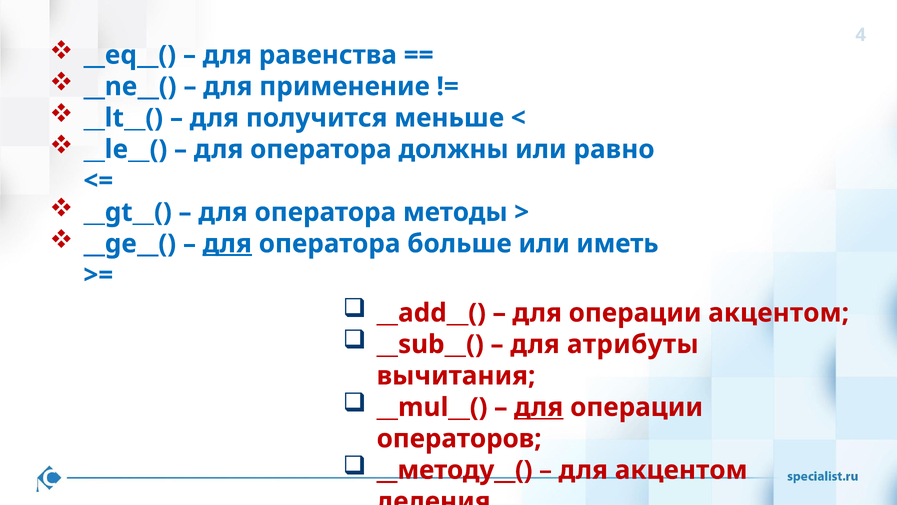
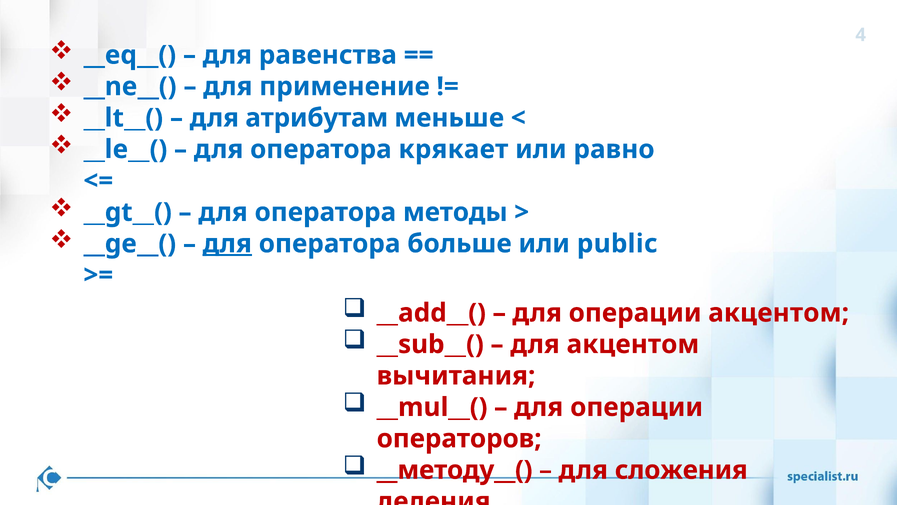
получится: получится -> атрибутам
должны: должны -> крякает
иметь: иметь -> public
для атрибуты: атрибуты -> акцентом
для at (539, 407) underline: present -> none
для акцентом: акцентом -> сложения
